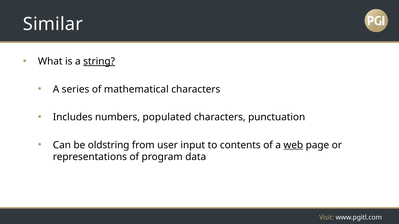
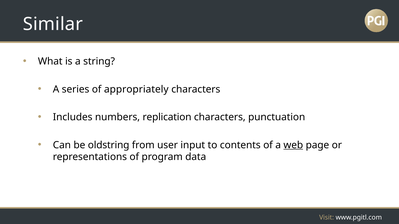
string underline: present -> none
mathematical: mathematical -> appropriately
populated: populated -> replication
